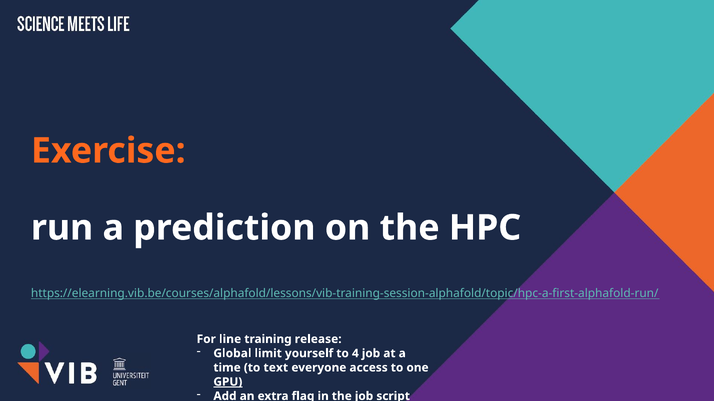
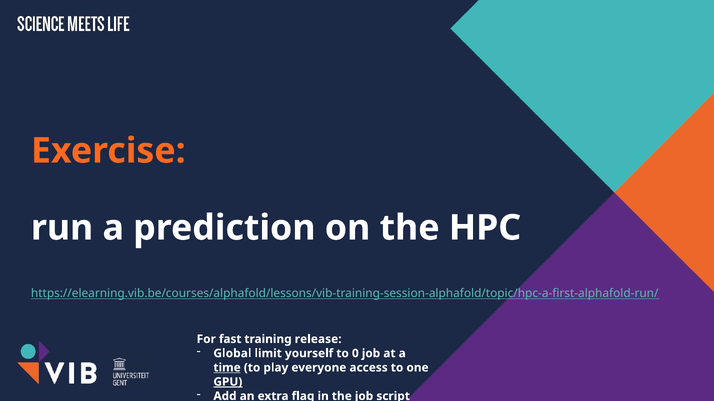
line: line -> fast
4: 4 -> 0
time underline: none -> present
text: text -> play
